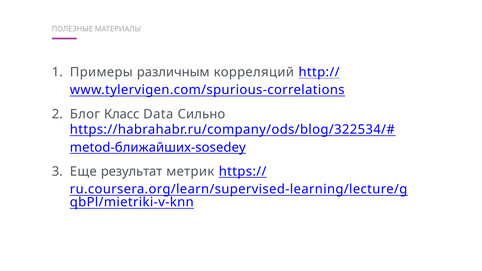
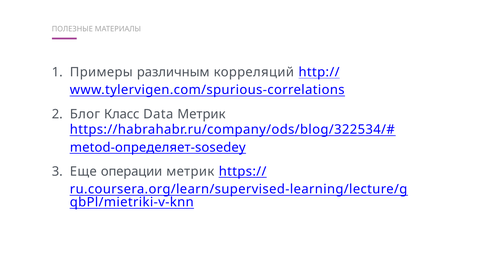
Data Сильно: Сильно -> Метрик
metod-ближайших-sosedey: metod-ближайших-sosedey -> metod-определяет-sosedey
результат: результат -> операции
